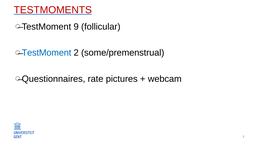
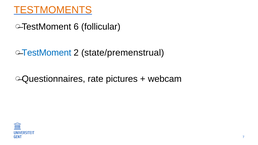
TESTMOMENTS colour: red -> orange
9: 9 -> 6
some/premenstrual: some/premenstrual -> state/premenstrual
